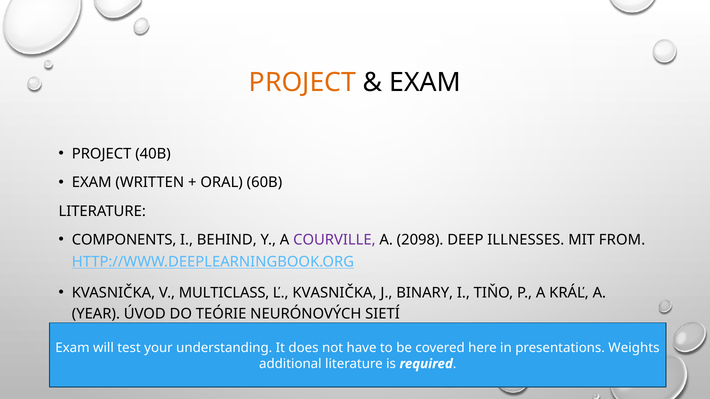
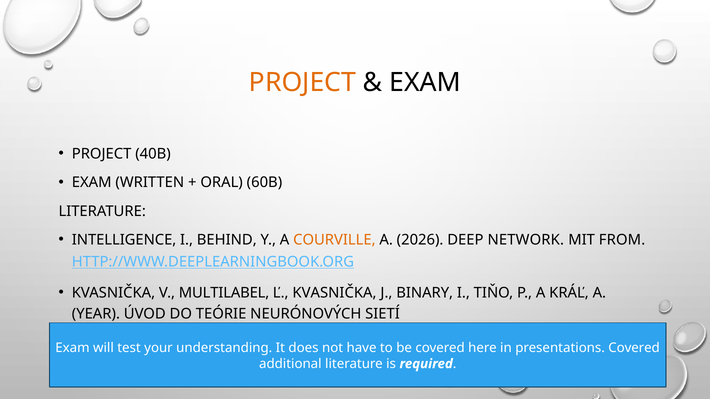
COMPONENTS: COMPONENTS -> INTELLIGENCE
COURVILLE colour: purple -> orange
2098: 2098 -> 2026
ILLNESSES: ILLNESSES -> NETWORK
MULTICLASS: MULTICLASS -> MULTILABEL
presentations Weights: Weights -> Covered
